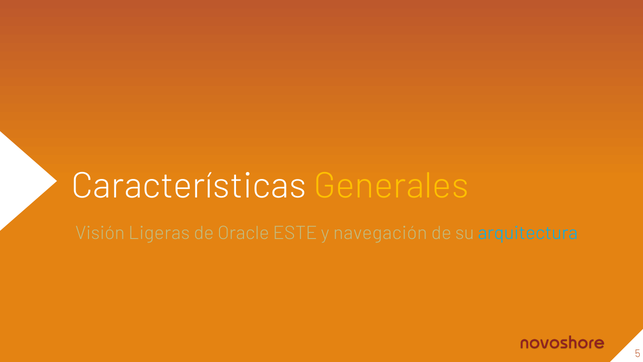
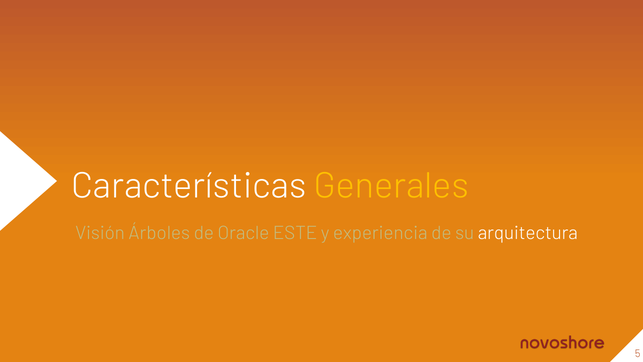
Ligeras: Ligeras -> Árboles
navegación: navegación -> experiencia
arquitectura colour: light blue -> white
